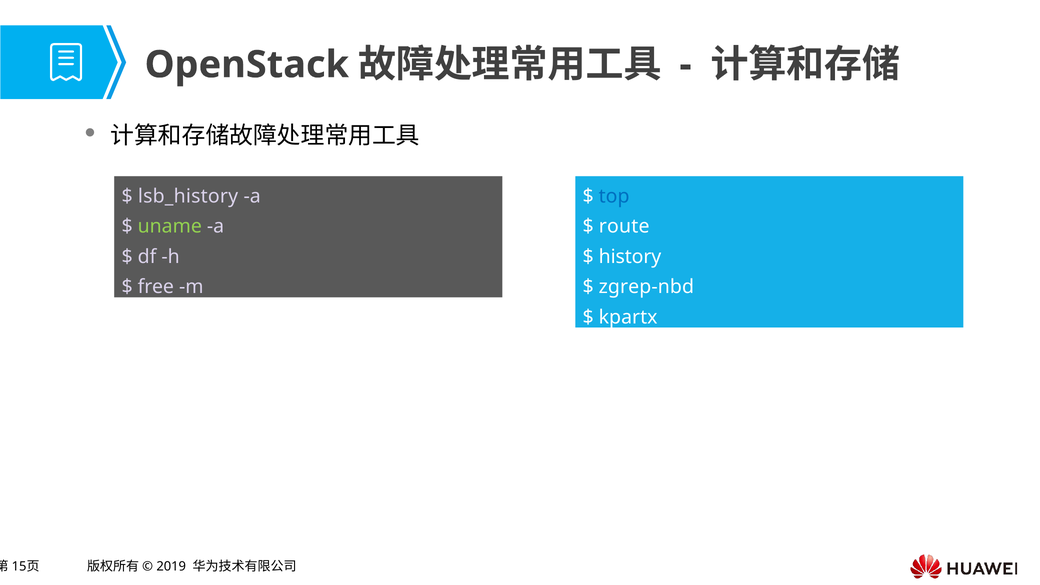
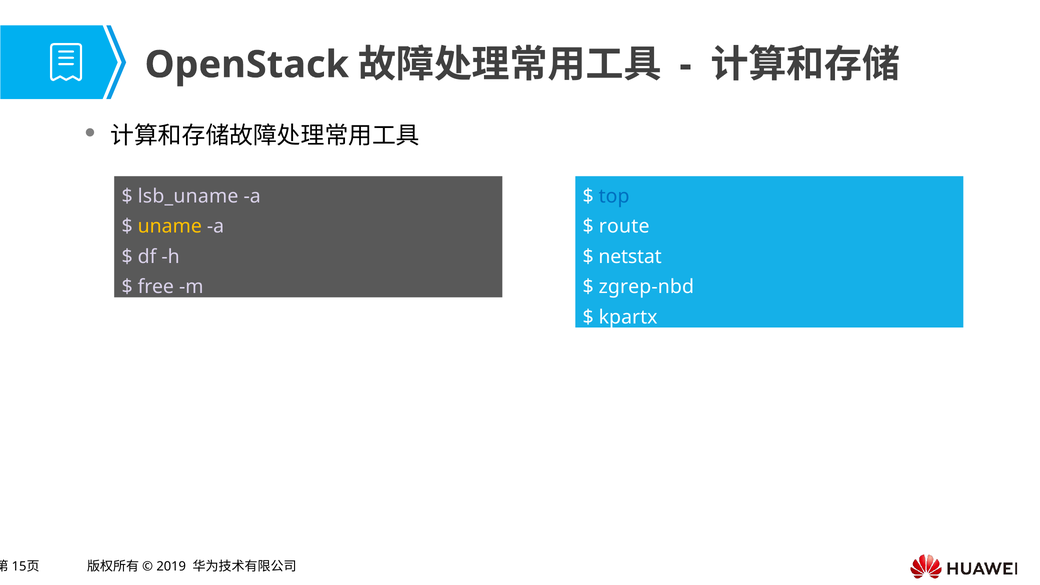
lsb_history: lsb_history -> lsb_uname
uname colour: light green -> yellow
history: history -> netstat
